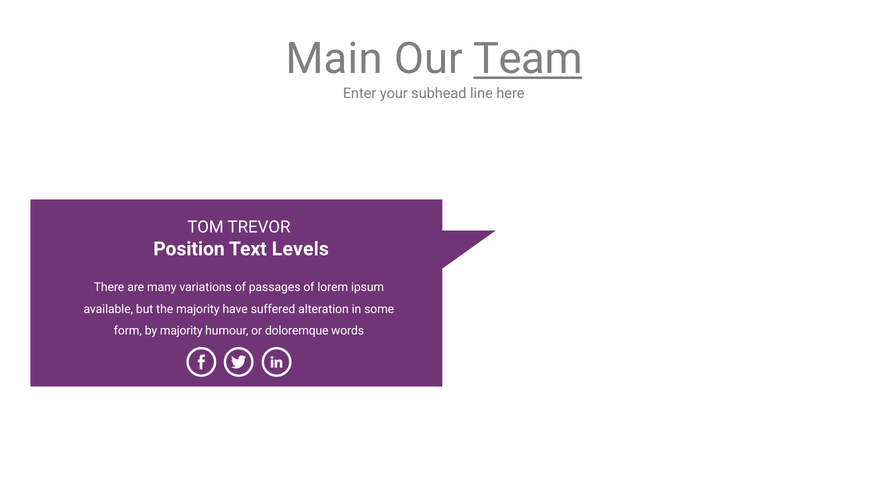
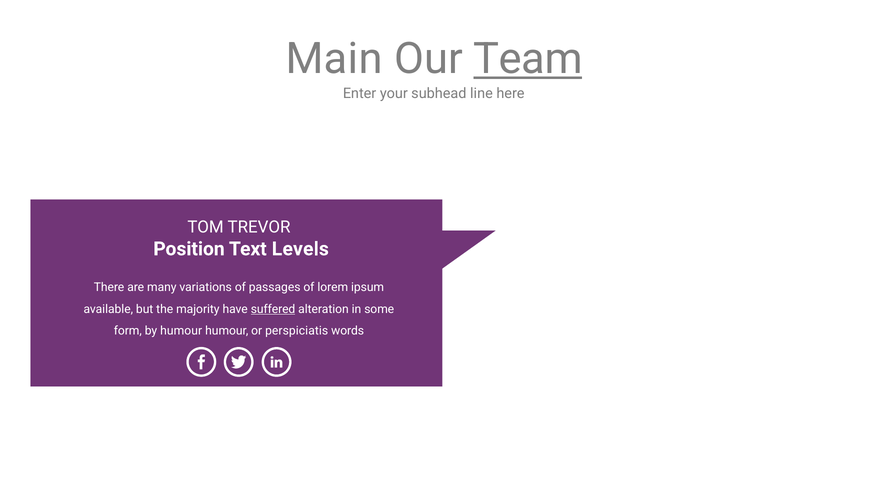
suffered underline: none -> present
by majority: majority -> humour
doloremque: doloremque -> perspiciatis
